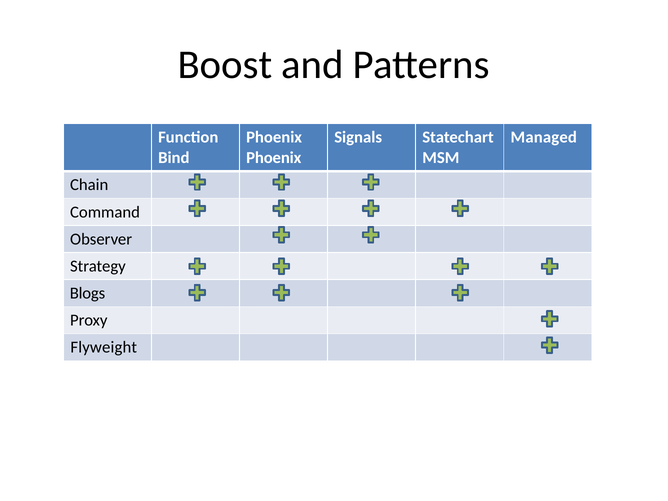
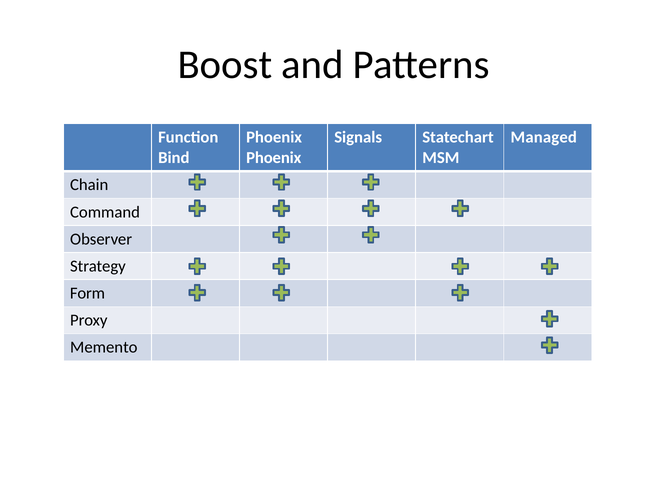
Blogs: Blogs -> Form
Flyweight: Flyweight -> Memento
